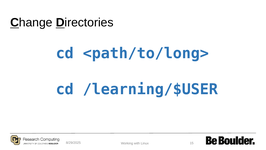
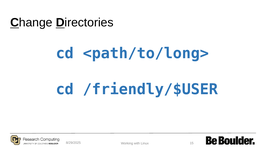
/learning/$USER: /learning/$USER -> /friendly/$USER
